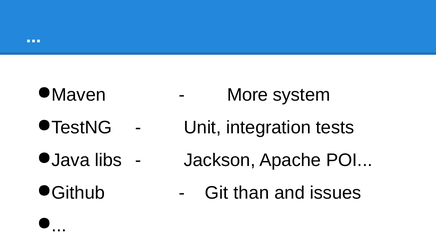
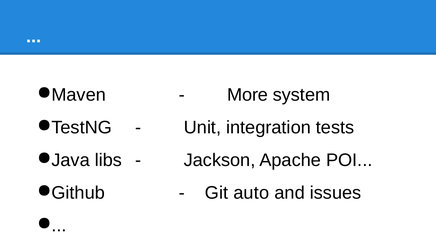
than: than -> auto
